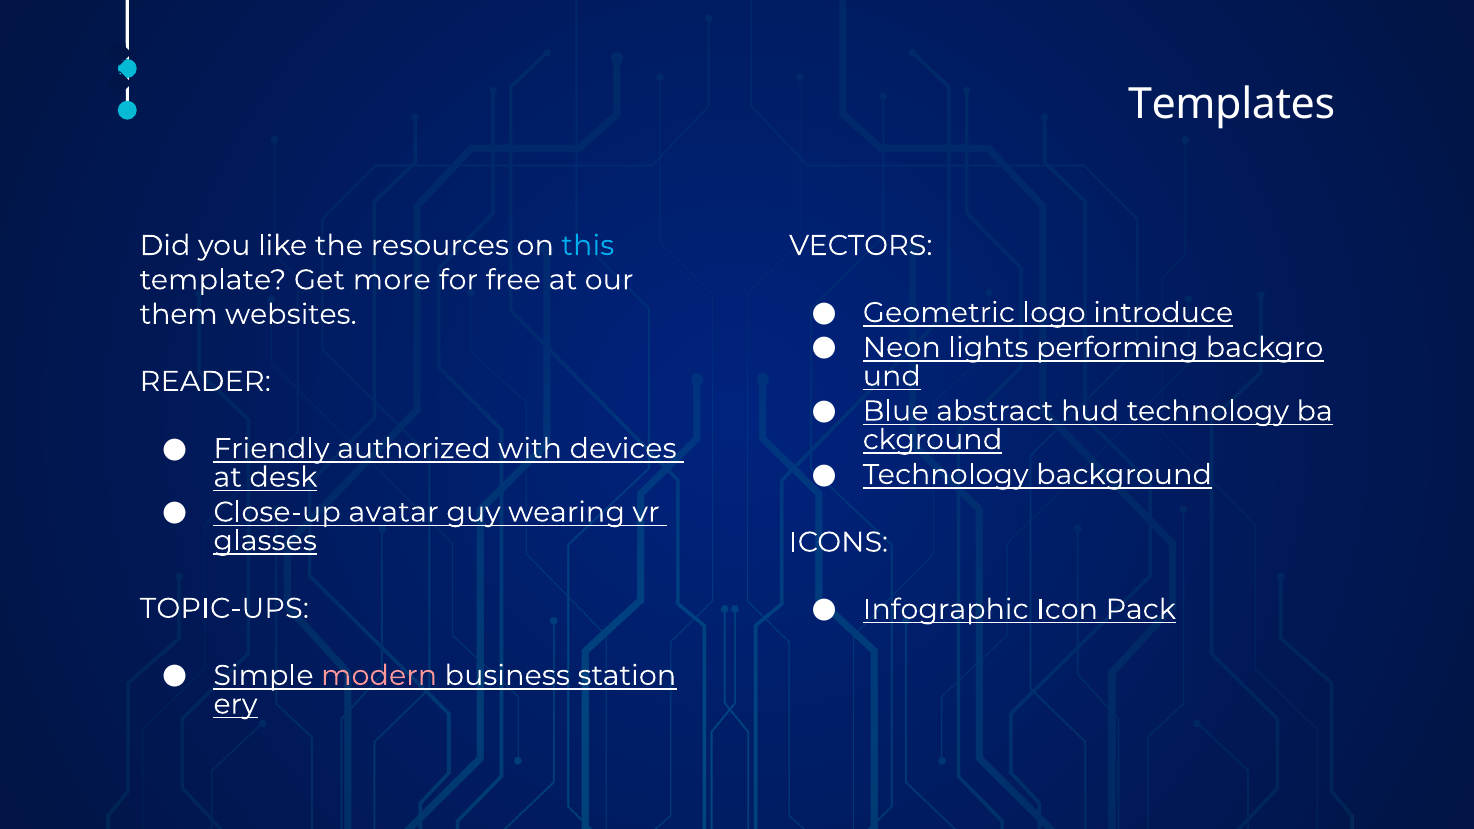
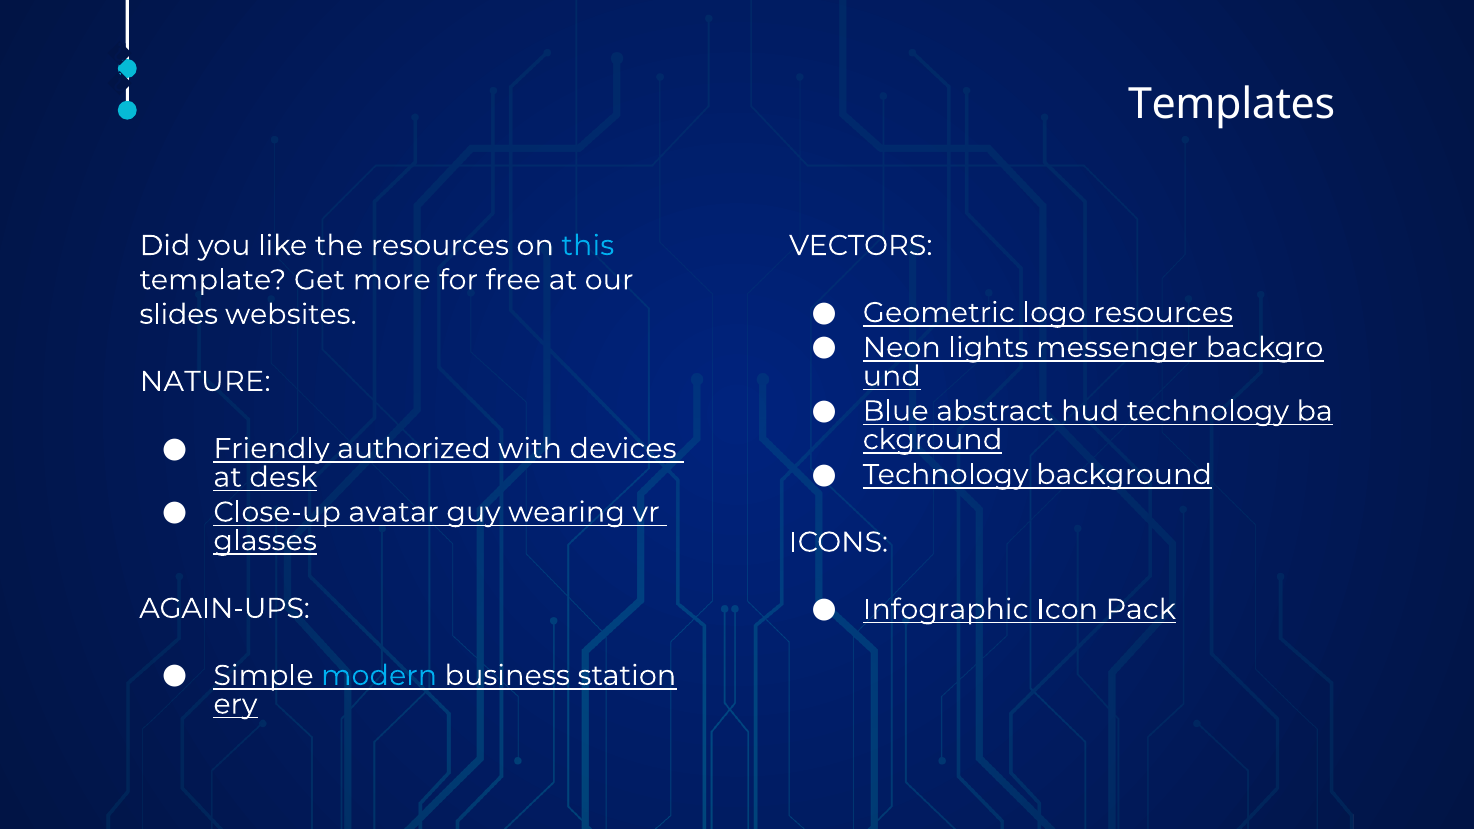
logo introduce: introduce -> resources
them: them -> slides
performing: performing -> messenger
READER: READER -> NATURE
TOPIC-UPS: TOPIC-UPS -> AGAIN-UPS
modern colour: pink -> light blue
